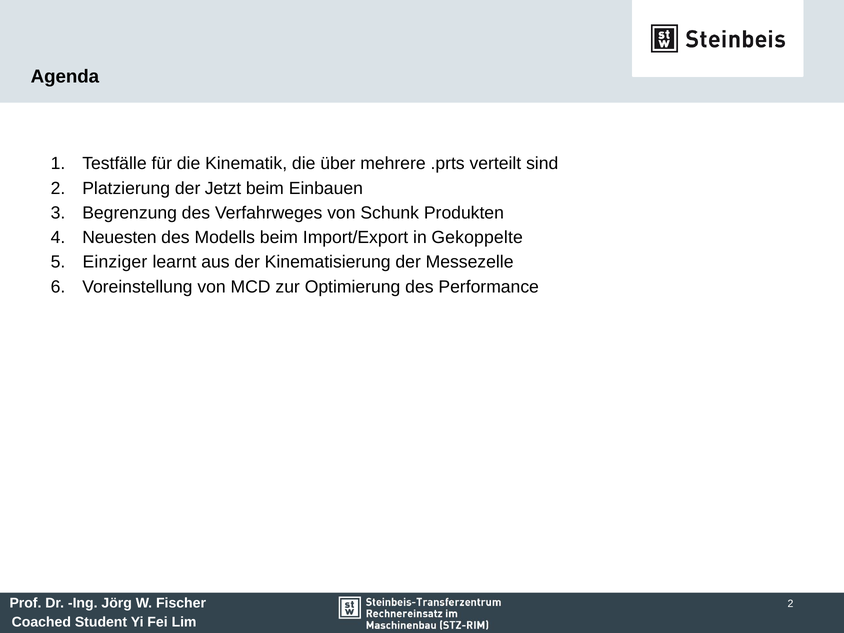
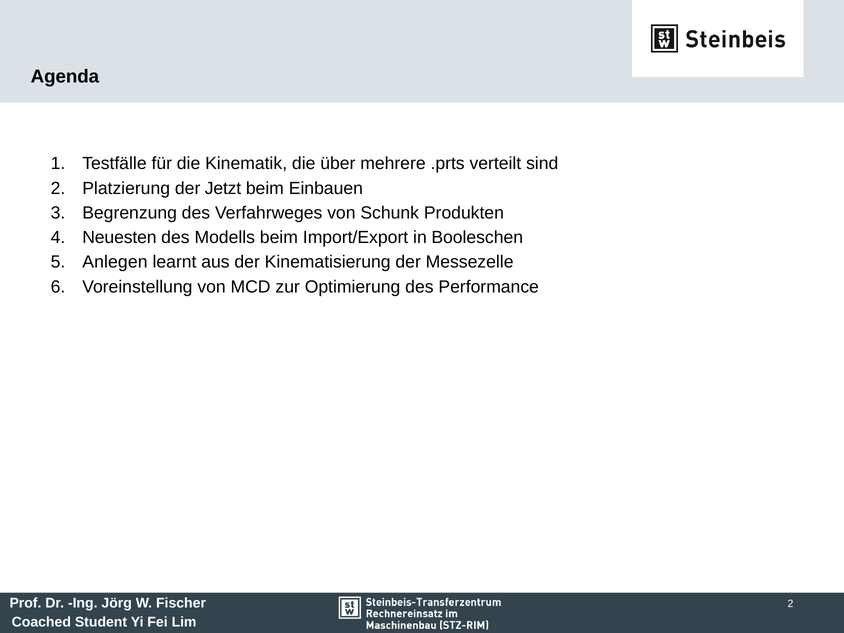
Gekoppelte: Gekoppelte -> Booleschen
Einziger: Einziger -> Anlegen
